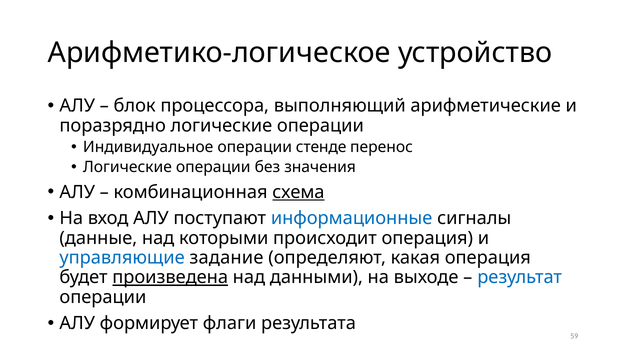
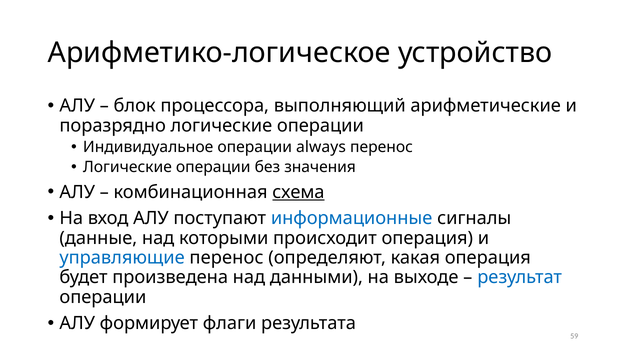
стенде: стенде -> always
управляющие задание: задание -> перенос
произведена underline: present -> none
